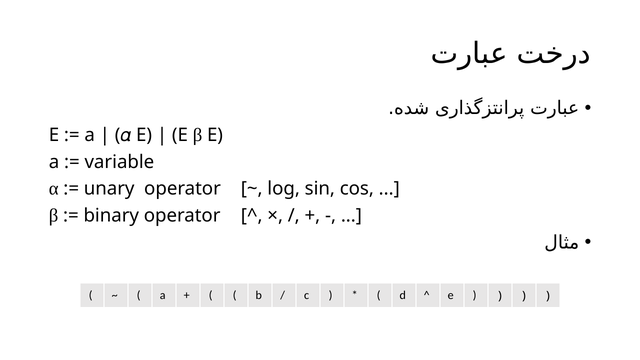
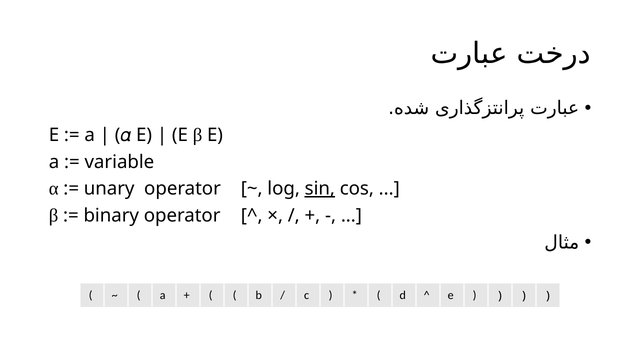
sin underline: none -> present
